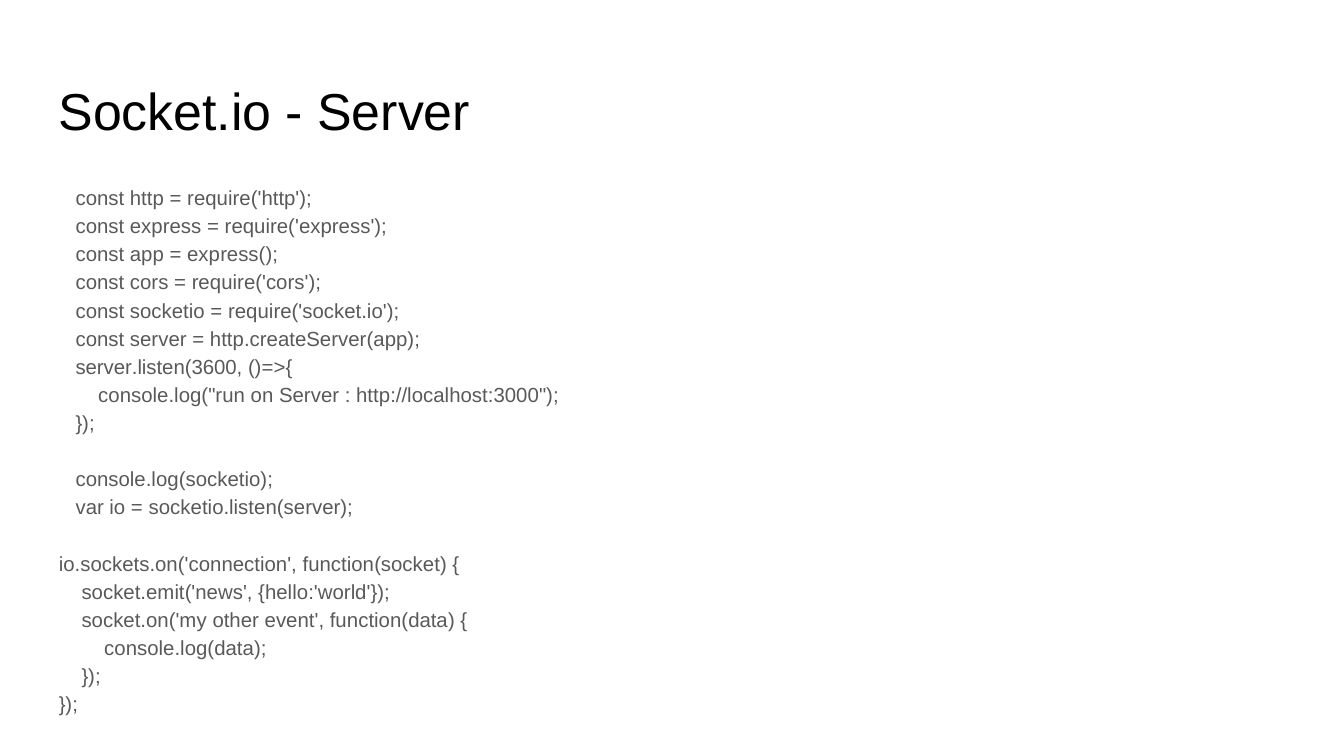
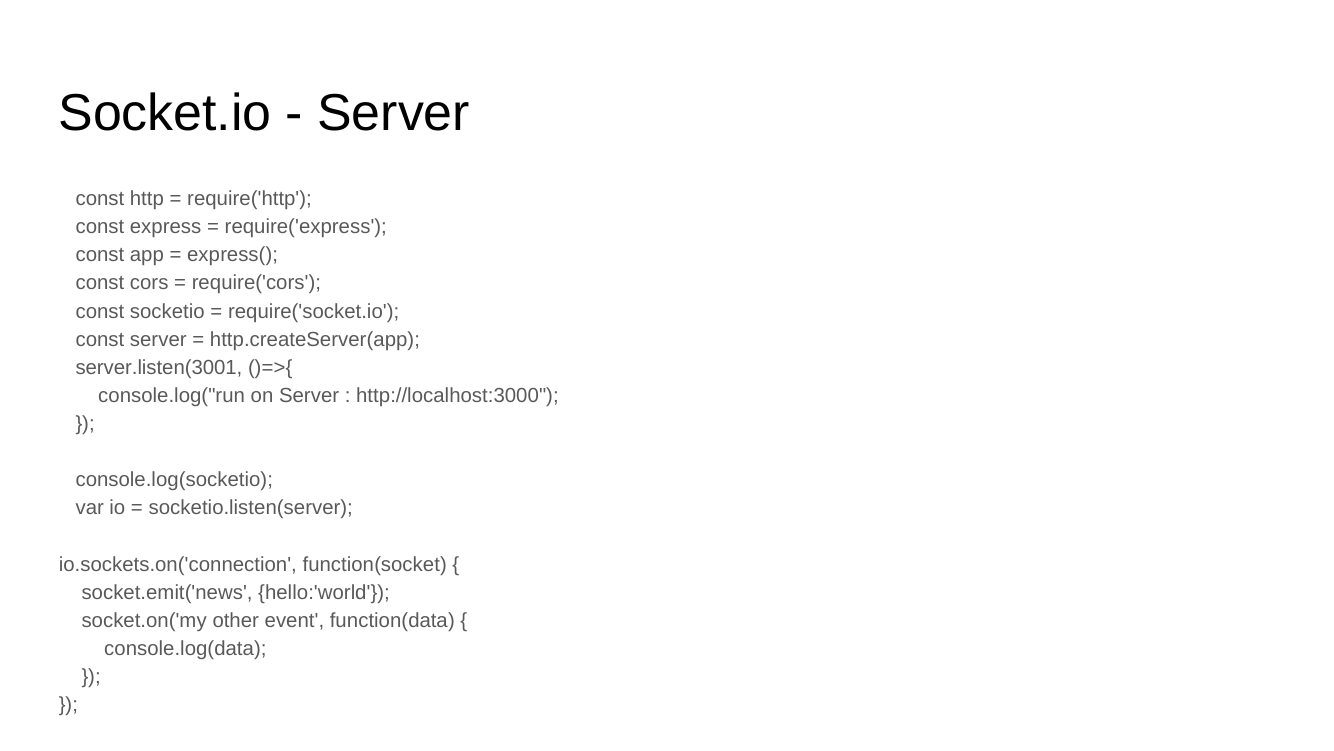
server.listen(3600: server.listen(3600 -> server.listen(3001
